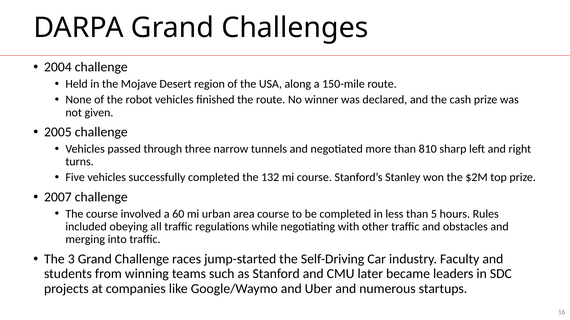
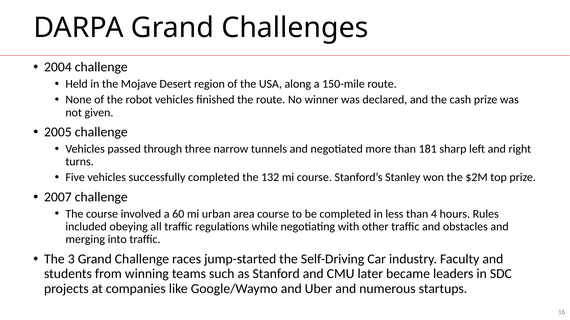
810: 810 -> 181
5: 5 -> 4
